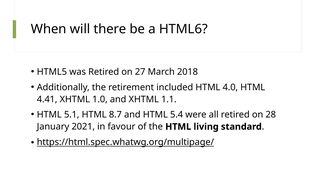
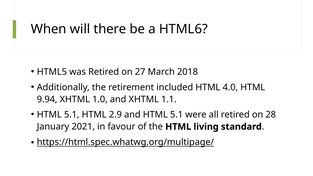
4.41: 4.41 -> 9.94
8.7: 8.7 -> 2.9
and HTML 5.4: 5.4 -> 5.1
